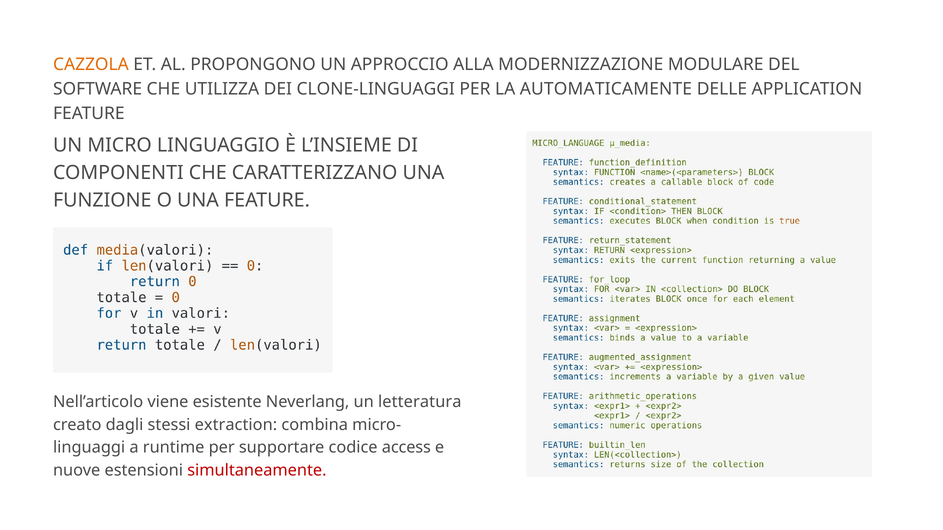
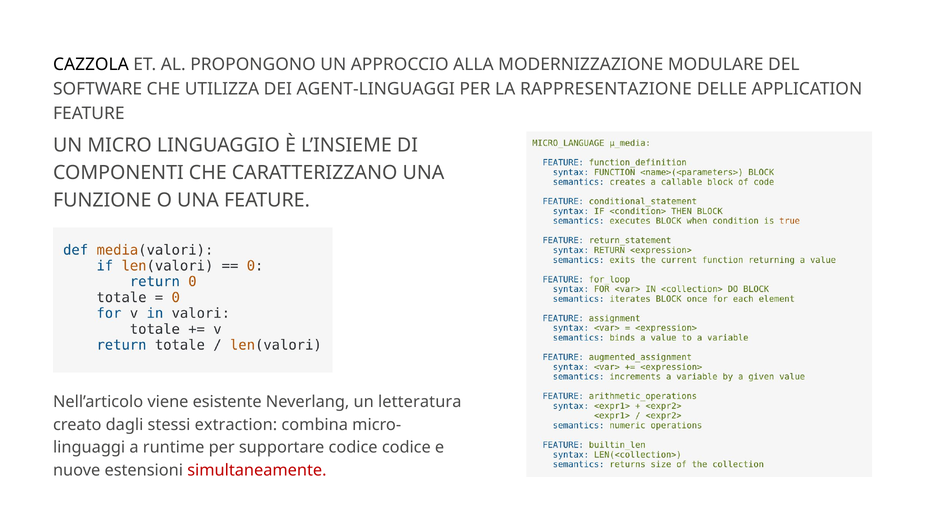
CAZZOLA colour: orange -> black
CLONE-LINGUAGGI: CLONE-LINGUAGGI -> AGENT-LINGUAGGI
AUTOMATICAMENTE: AUTOMATICAMENTE -> RAPPRESENTAZIONE
codice access: access -> codice
